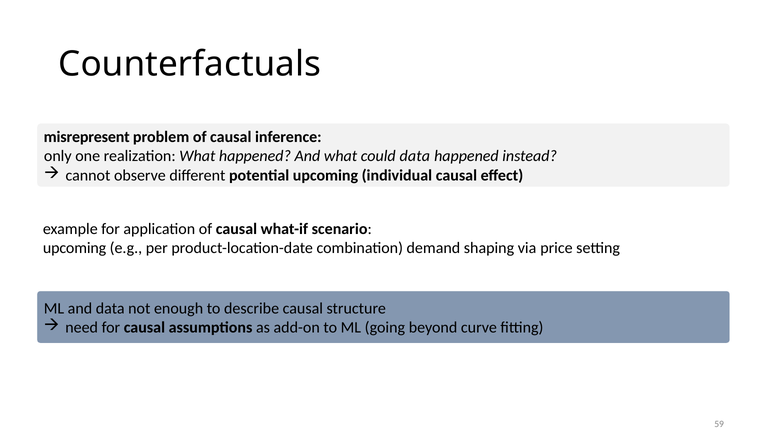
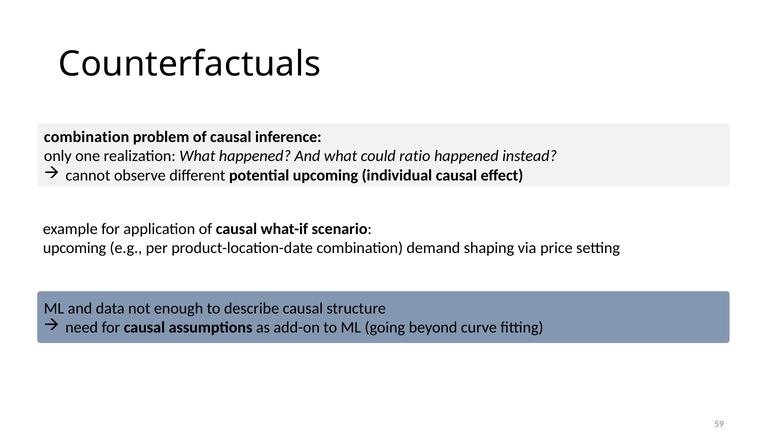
misrepresent at (87, 137): misrepresent -> combination
could data: data -> ratio
